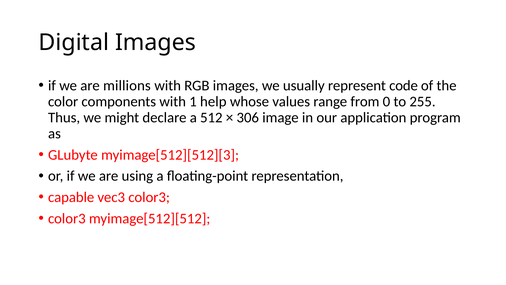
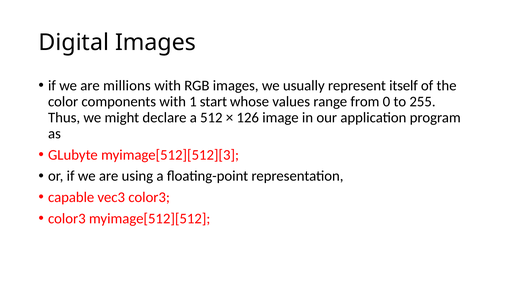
code: code -> itself
help: help -> start
306: 306 -> 126
